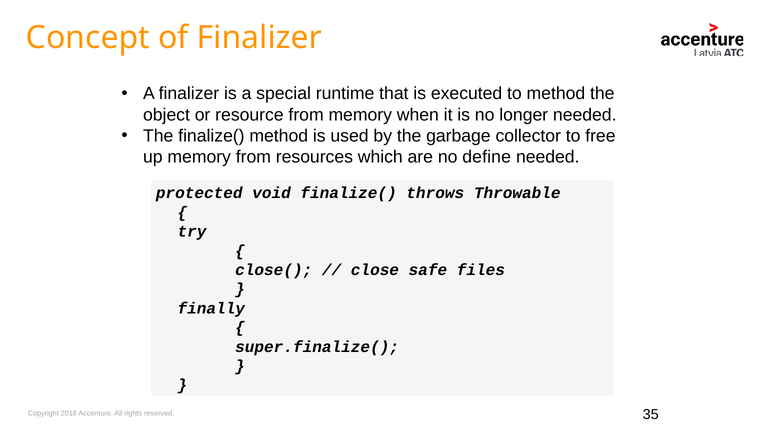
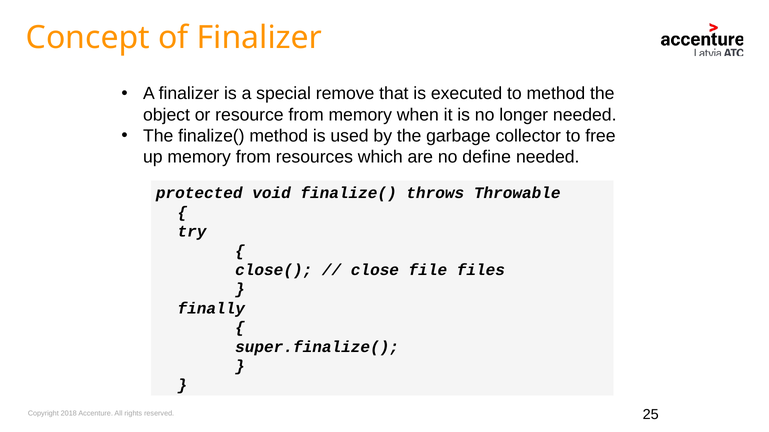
runtime: runtime -> remove
safe: safe -> file
35: 35 -> 25
